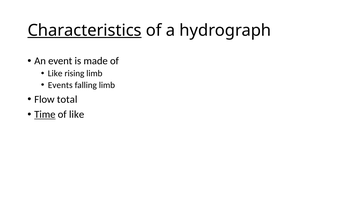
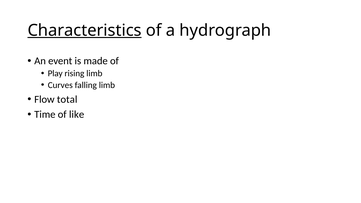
Like at (55, 73): Like -> Play
Events: Events -> Curves
Time underline: present -> none
